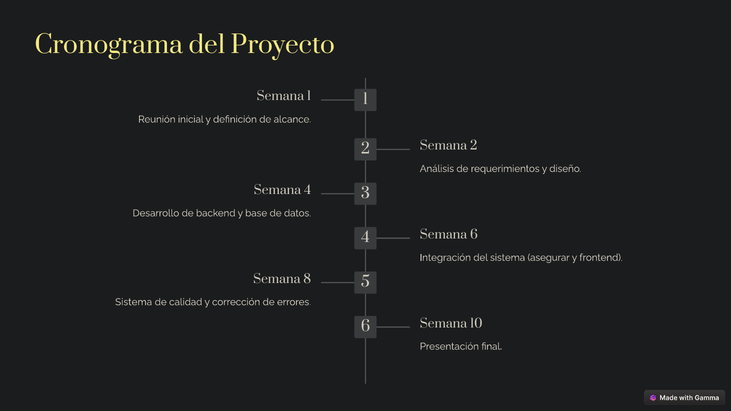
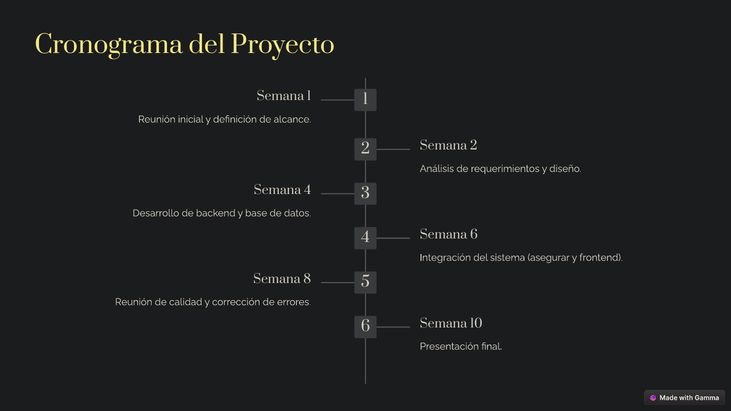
Sistema at (134, 302): Sistema -> Reunión
